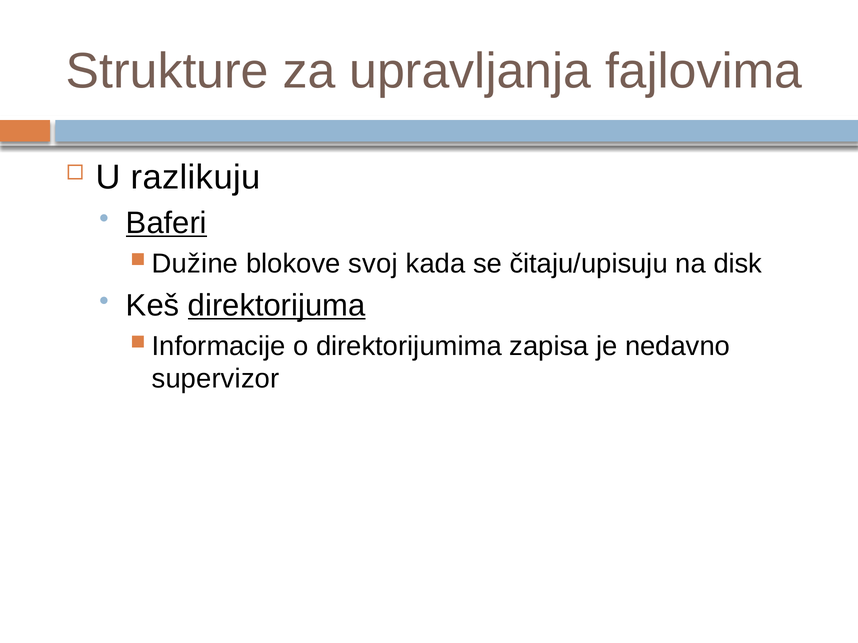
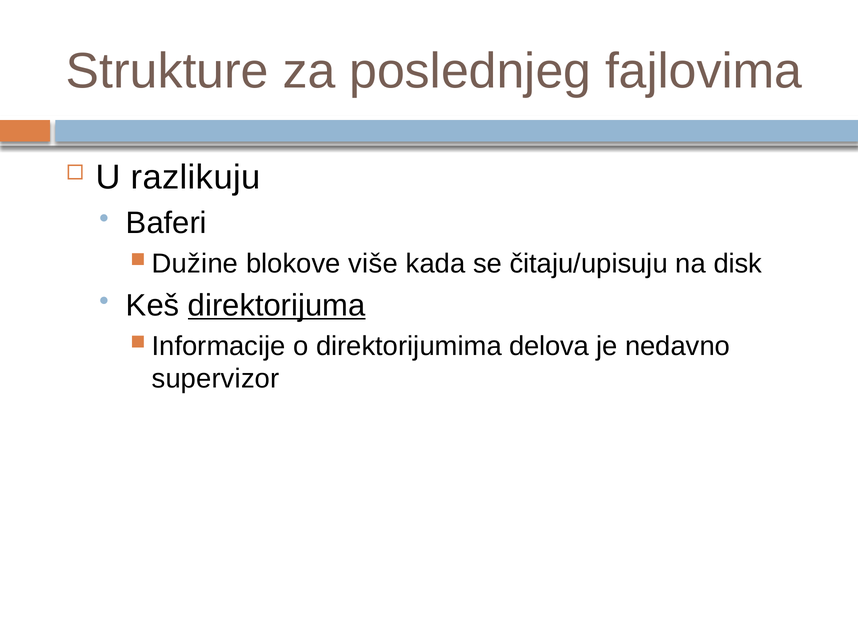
upravljanja: upravljanja -> poslednjeg
Baferi underline: present -> none
svoj: svoj -> više
zapisa: zapisa -> delova
